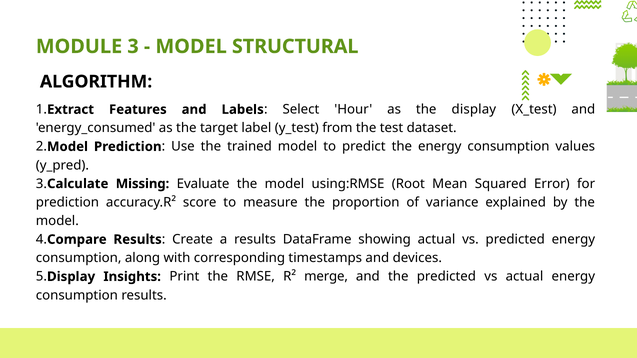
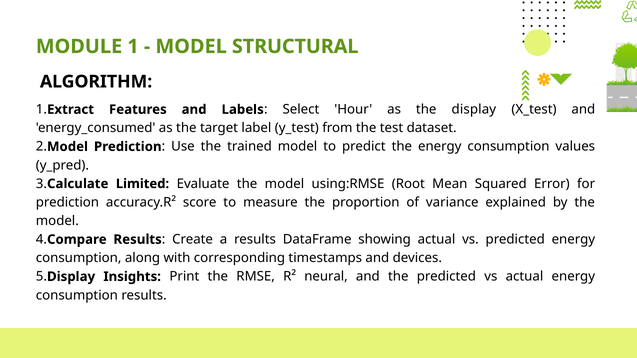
MODULE 3: 3 -> 1
Missing: Missing -> Limited
merge: merge -> neural
